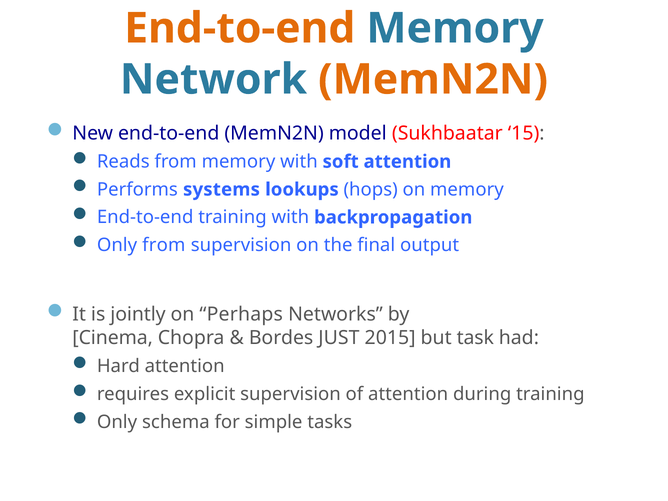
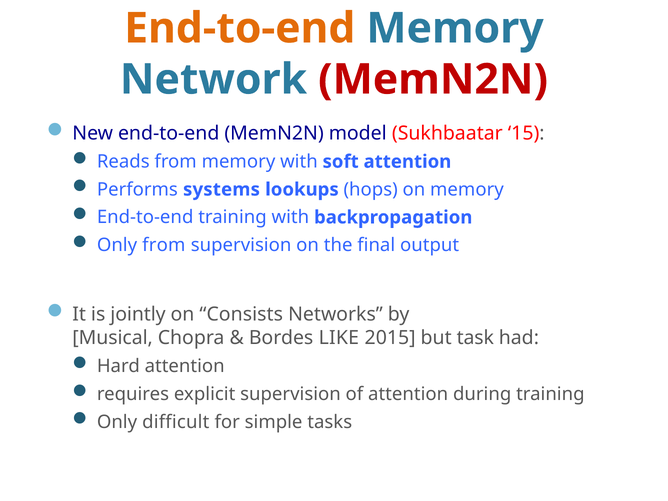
MemN2N at (433, 80) colour: orange -> red
Perhaps: Perhaps -> Consists
Cinema: Cinema -> Musical
JUST: JUST -> LIKE
schema: schema -> difficult
